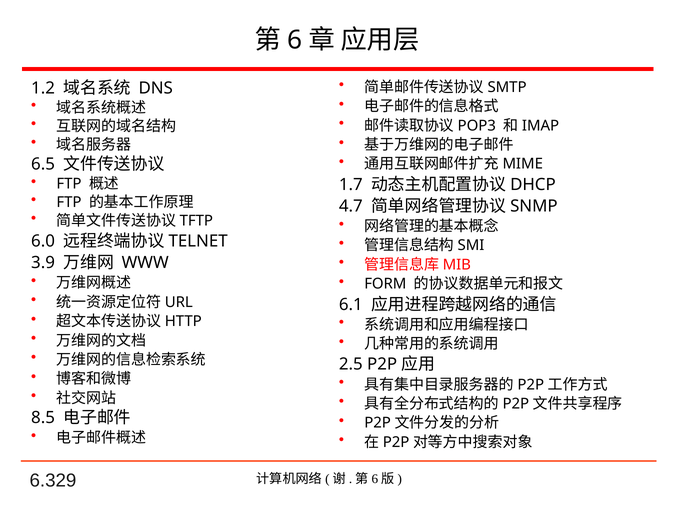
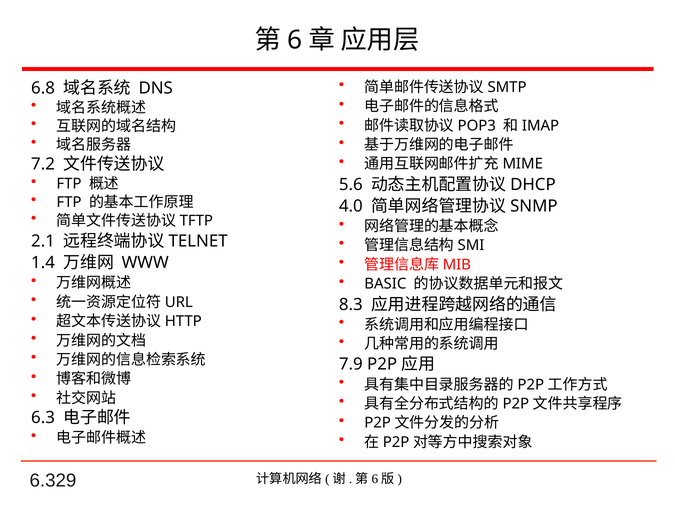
1.2: 1.2 -> 6.8
6.5: 6.5 -> 7.2
1.7: 1.7 -> 5.6
4.7: 4.7 -> 4.0
6.0: 6.0 -> 2.1
3.9: 3.9 -> 1.4
FORM: FORM -> BASIC
6.1: 6.1 -> 8.3
2.5: 2.5 -> 7.9
8.5: 8.5 -> 6.3
